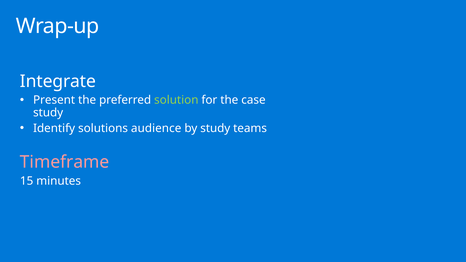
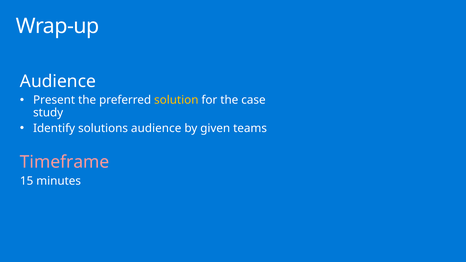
Integrate at (58, 81): Integrate -> Audience
solution colour: light green -> yellow
by study: study -> given
